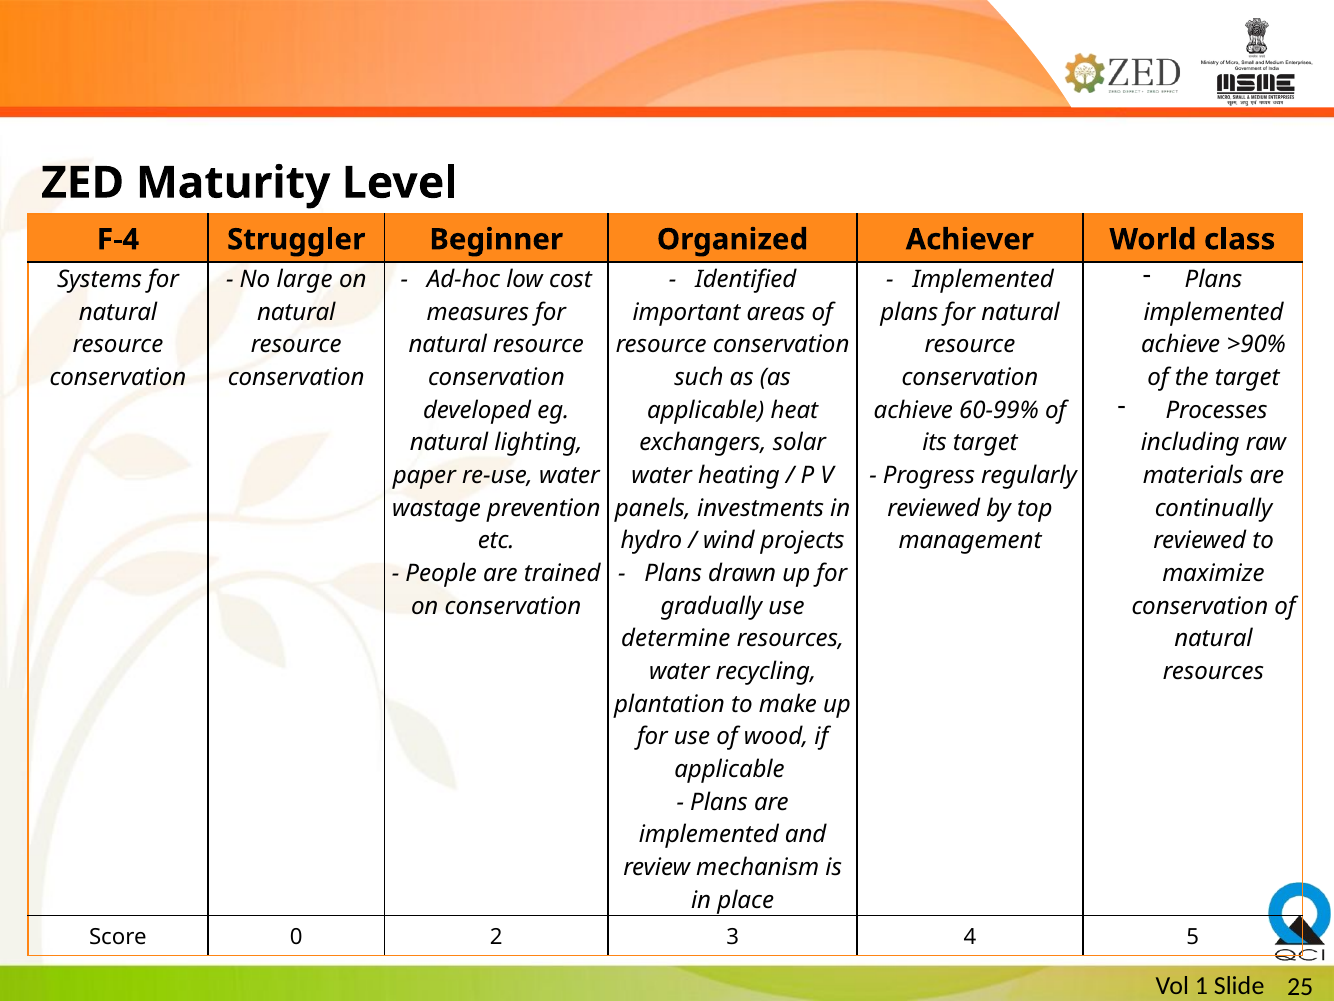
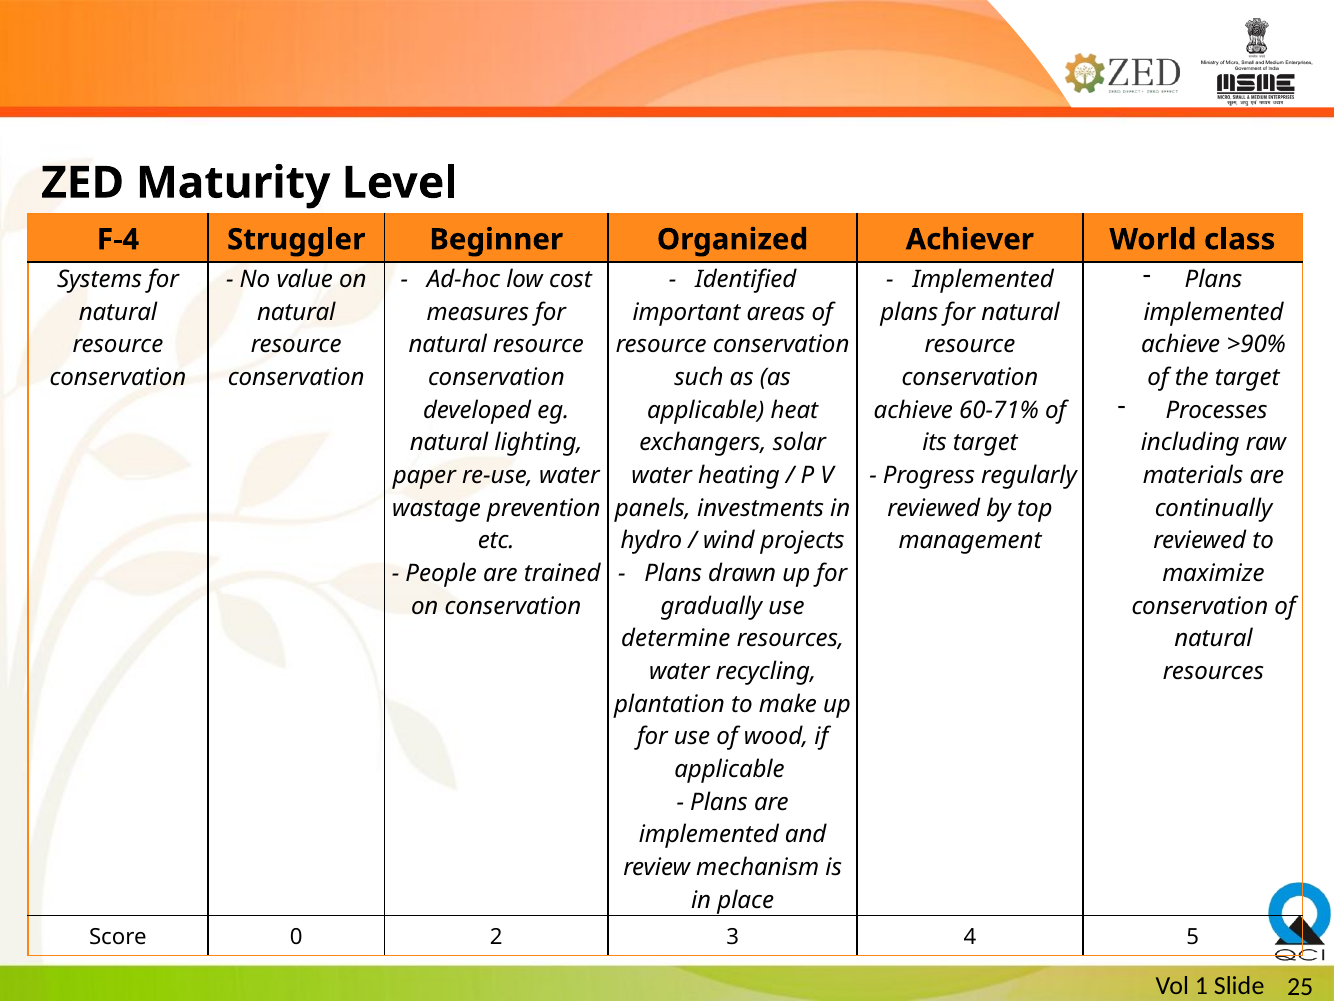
large: large -> value
60-99%: 60-99% -> 60-71%
